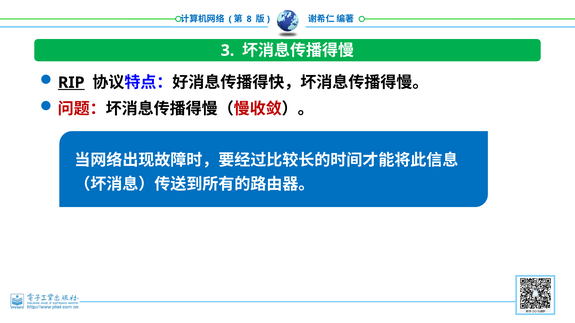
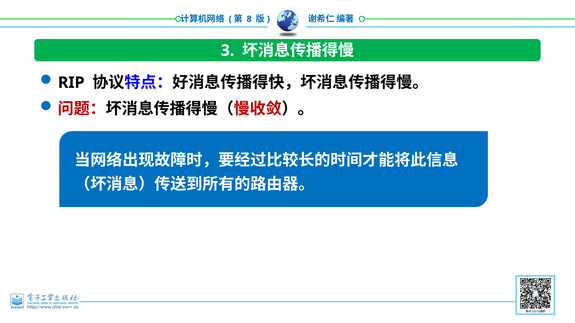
RIP underline: present -> none
